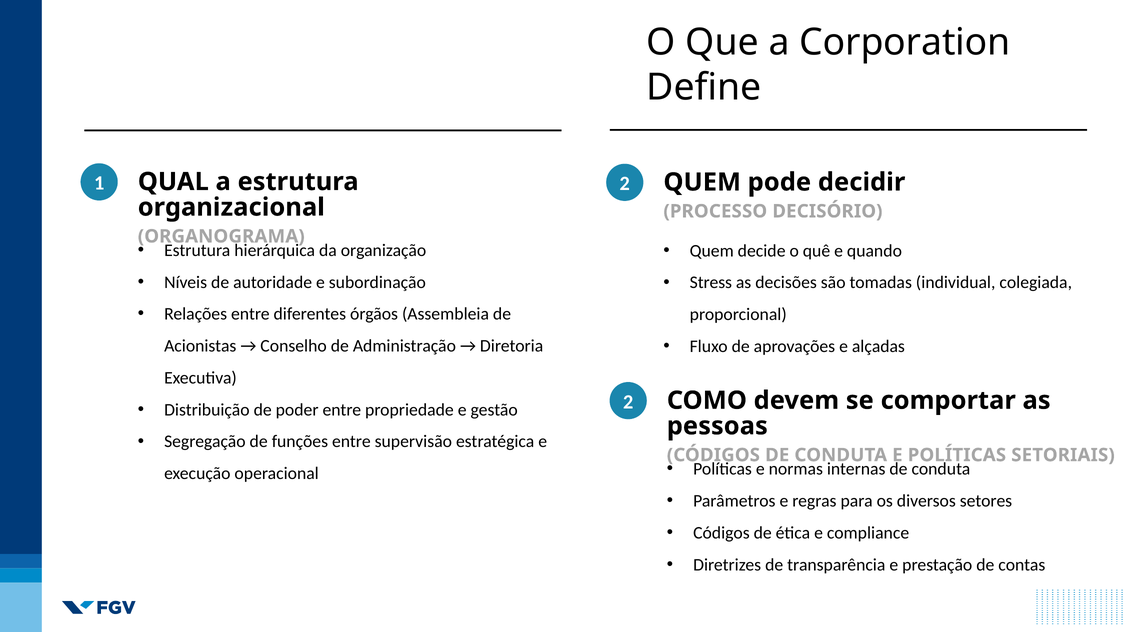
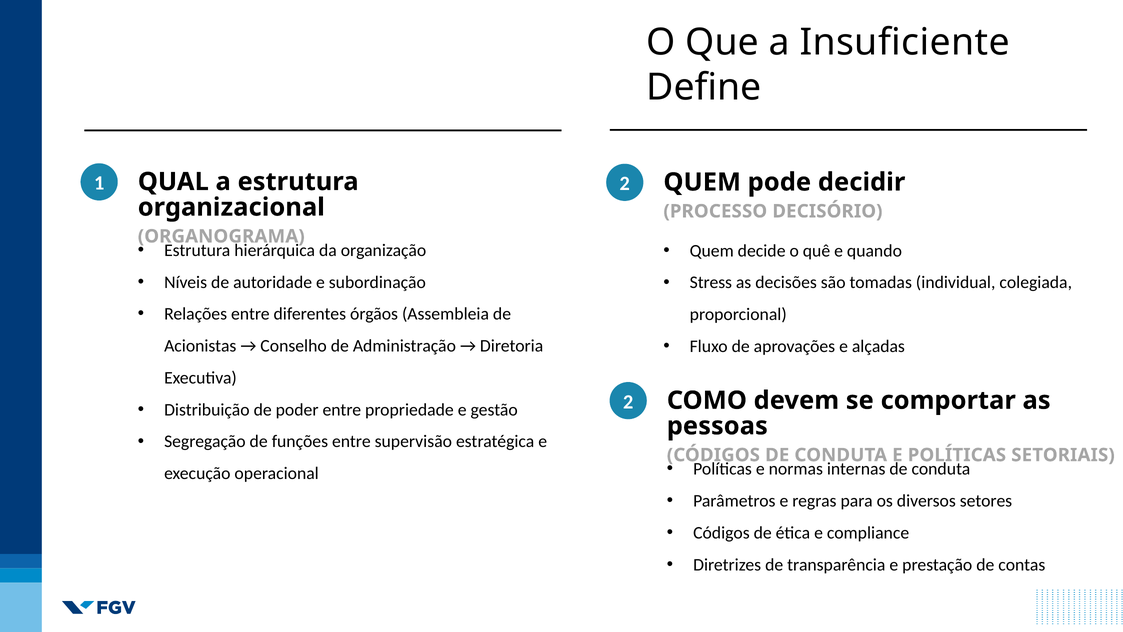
Corporation: Corporation -> Insuficiente
